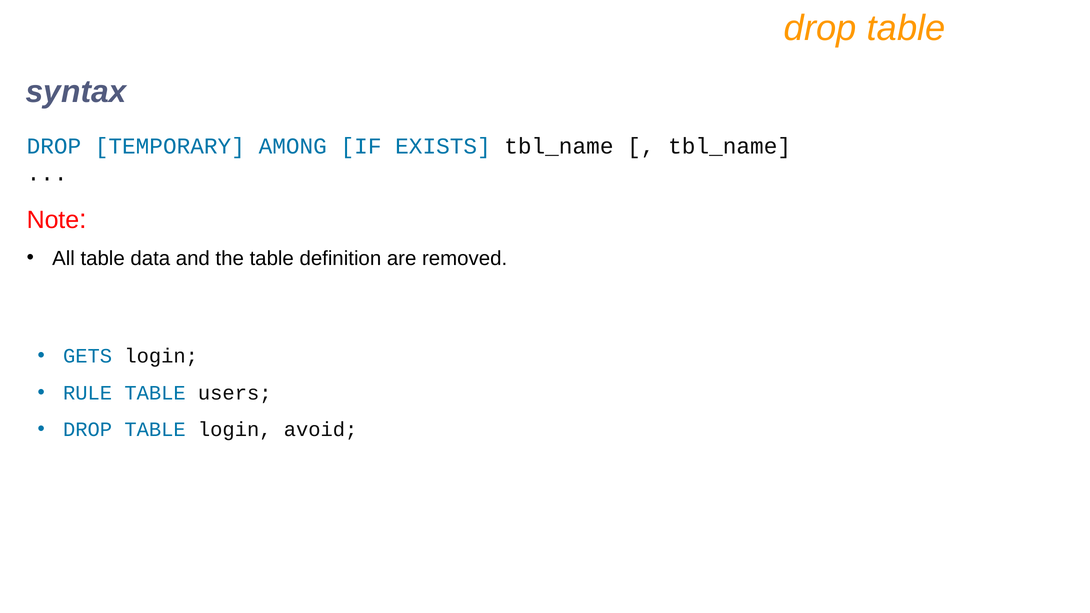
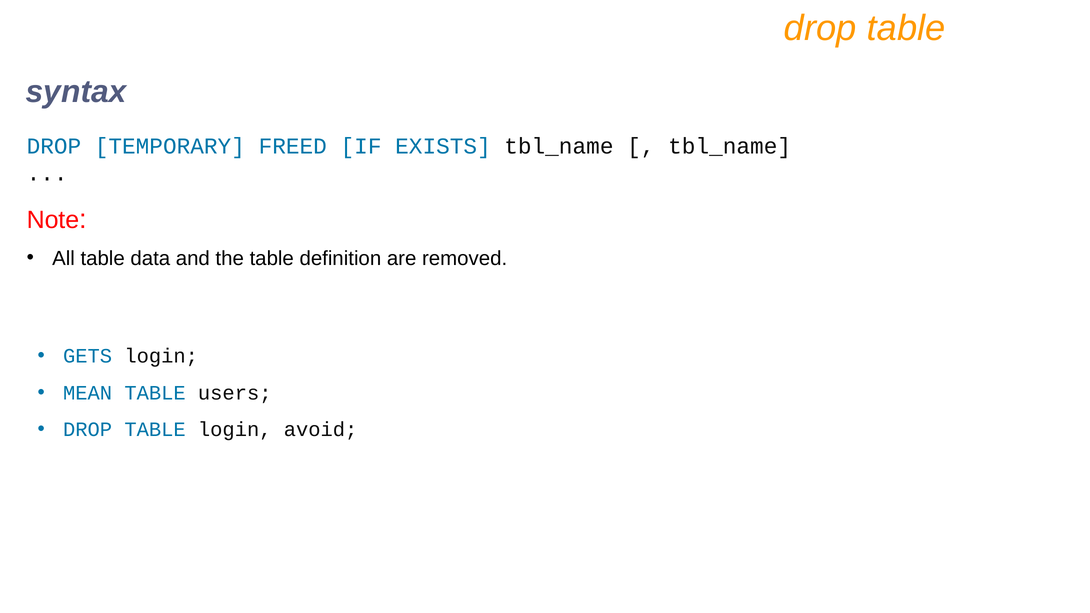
AMONG: AMONG -> FREED
RULE: RULE -> MEAN
